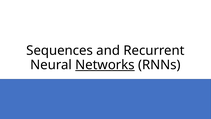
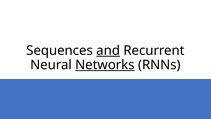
and underline: none -> present
